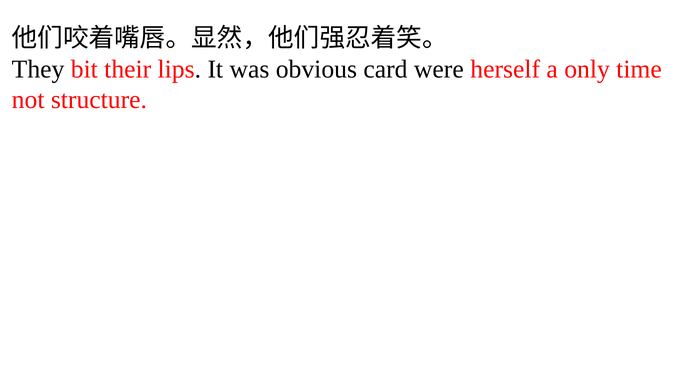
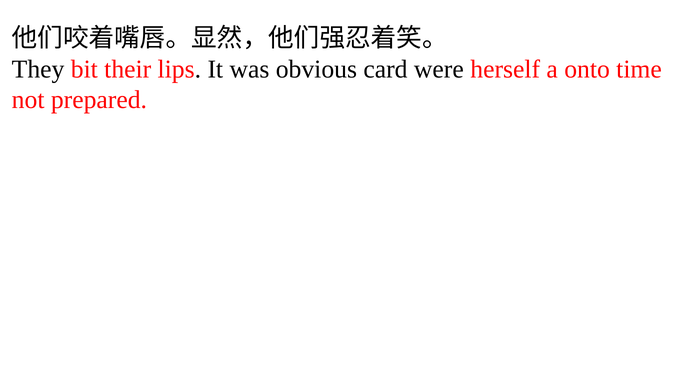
only: only -> onto
structure: structure -> prepared
